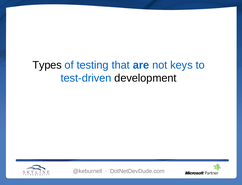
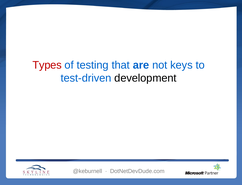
Types colour: black -> red
